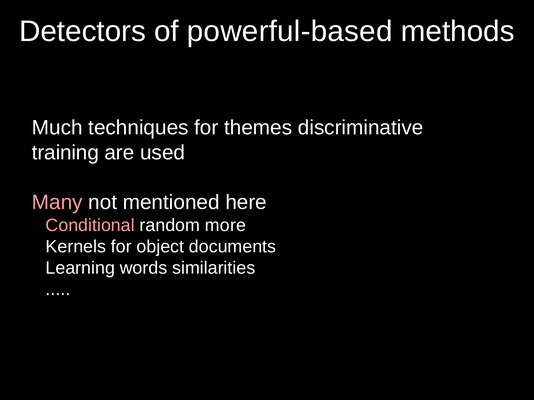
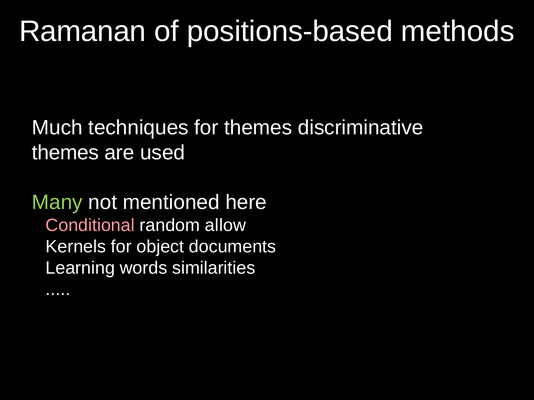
Detectors: Detectors -> Ramanan
powerful-based: powerful-based -> positions-based
training at (65, 153): training -> themes
Many colour: pink -> light green
more: more -> allow
